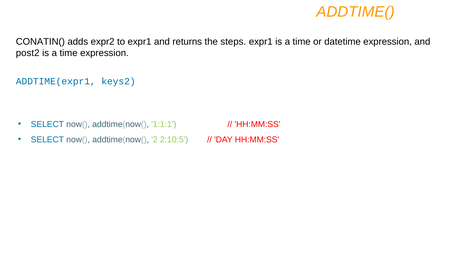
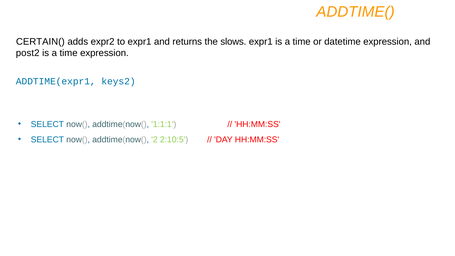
CONATIN(: CONATIN( -> CERTAIN(
steps: steps -> slows
